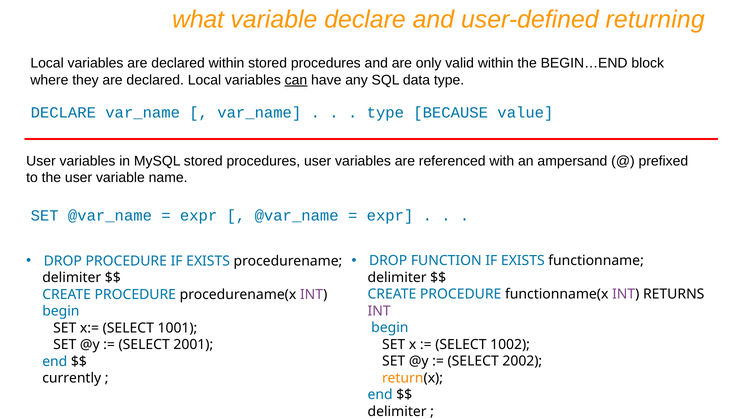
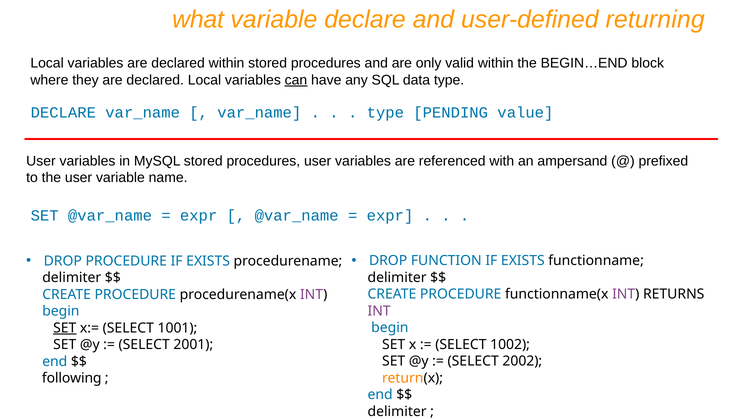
BECAUSE: BECAUSE -> PENDING
SET at (65, 328) underline: none -> present
currently: currently -> following
